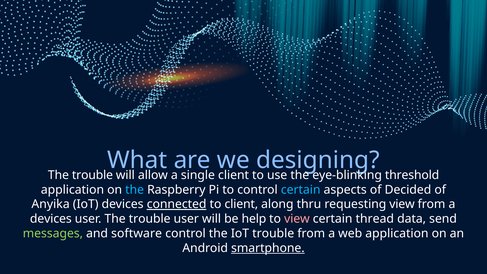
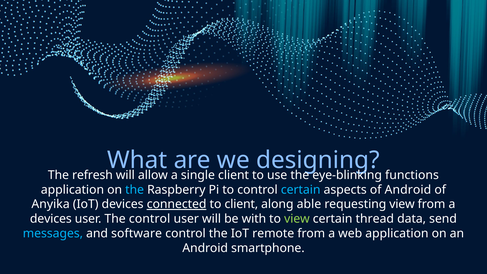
trouble at (92, 175): trouble -> refresh
threshold: threshold -> functions
of Decided: Decided -> Android
thru: thru -> able
user The trouble: trouble -> control
help: help -> with
view at (297, 219) colour: pink -> light green
messages colour: light green -> light blue
IoT trouble: trouble -> remote
smartphone underline: present -> none
